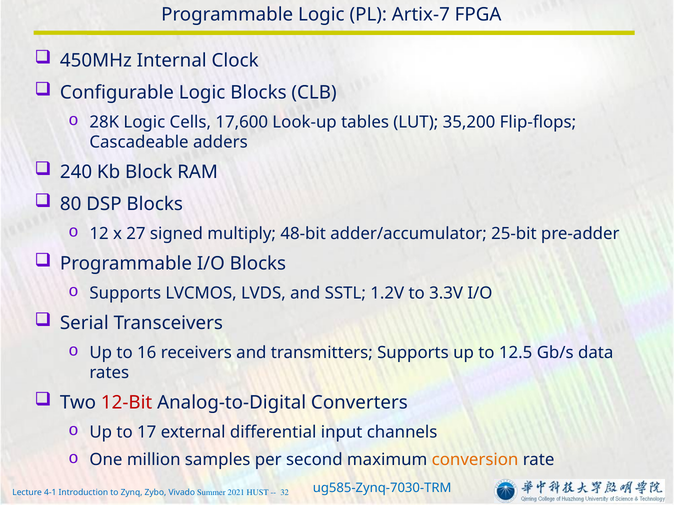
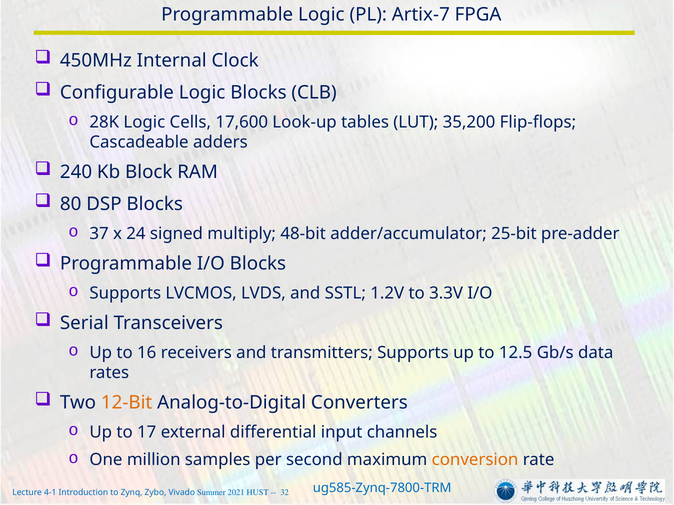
12: 12 -> 37
27: 27 -> 24
12-Bit colour: red -> orange
ug585-Zynq-7030-TRM: ug585-Zynq-7030-TRM -> ug585-Zynq-7800-TRM
